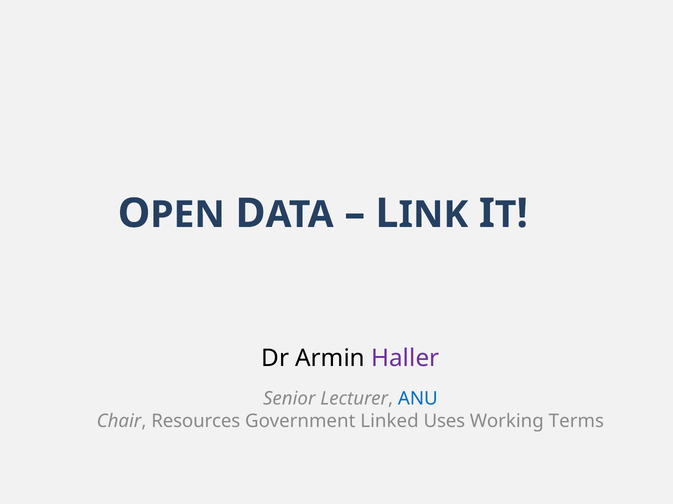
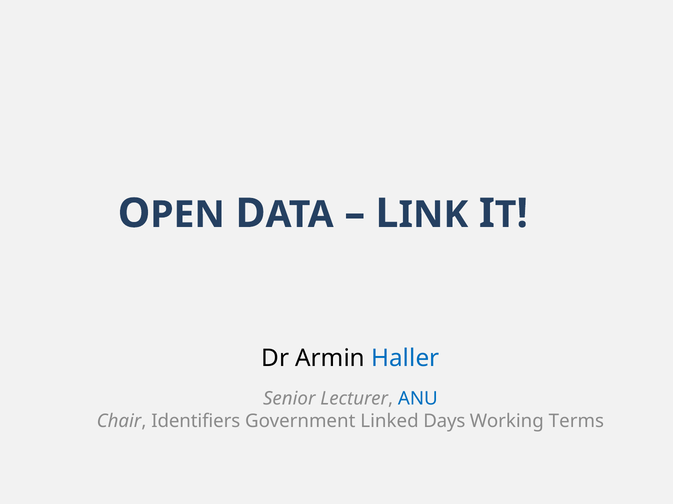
Haller colour: purple -> blue
Resources: Resources -> Identifiers
Uses: Uses -> Days
